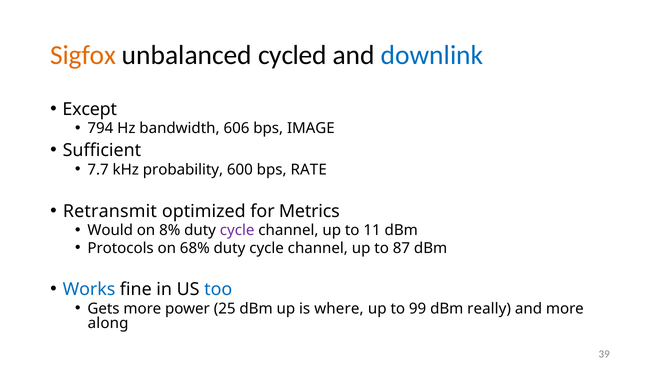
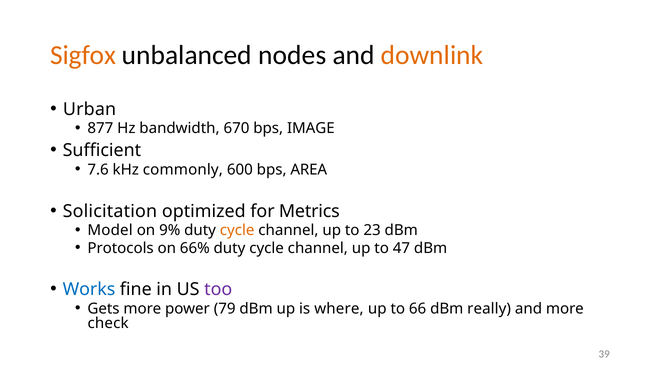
cycled: cycled -> nodes
downlink colour: blue -> orange
Except: Except -> Urban
794: 794 -> 877
606: 606 -> 670
7.7: 7.7 -> 7.6
probability: probability -> commonly
RATE: RATE -> AREA
Retransmit: Retransmit -> Solicitation
Would: Would -> Model
8%: 8% -> 9%
cycle at (237, 231) colour: purple -> orange
11: 11 -> 23
68%: 68% -> 66%
87: 87 -> 47
too colour: blue -> purple
25: 25 -> 79
99: 99 -> 66
along: along -> check
